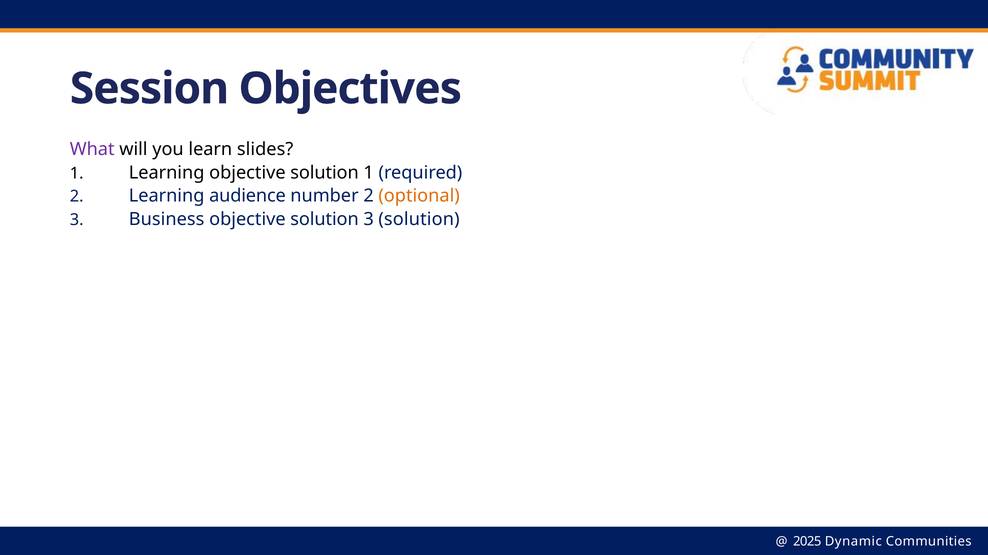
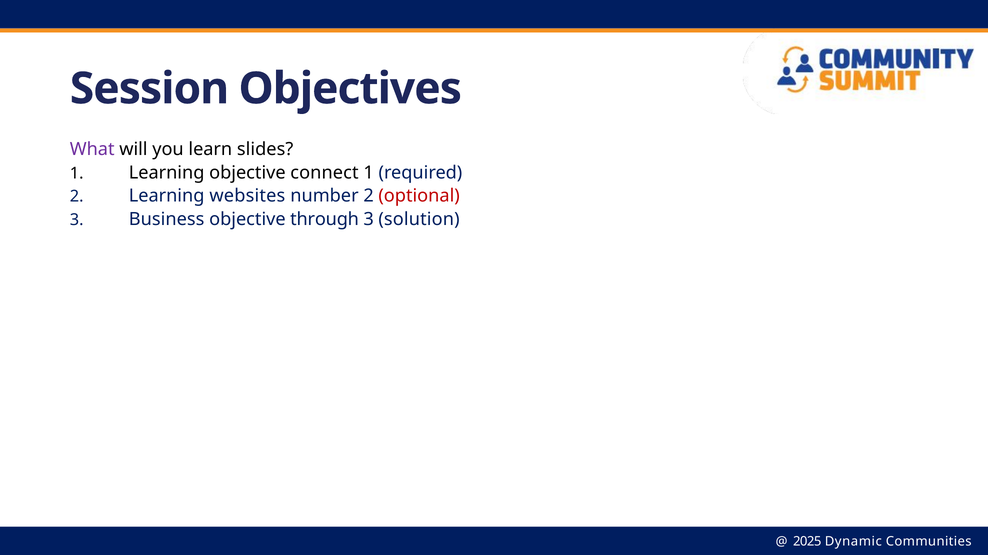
Learning objective solution: solution -> connect
audience: audience -> websites
optional colour: orange -> red
solution at (325, 219): solution -> through
